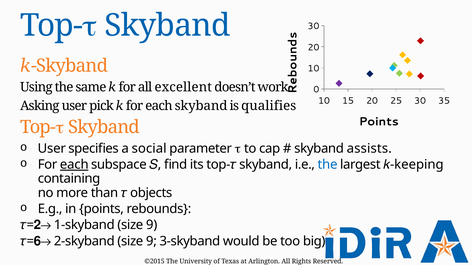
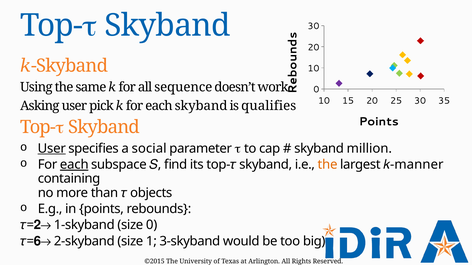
excellent: excellent -> sequence
User at (52, 149) underline: none -> present
assists: assists -> million
the at (328, 165) colour: blue -> orange
keeping: keeping -> manner
1-skyband size 9: 9 -> 0
2-skyband size 9: 9 -> 1
